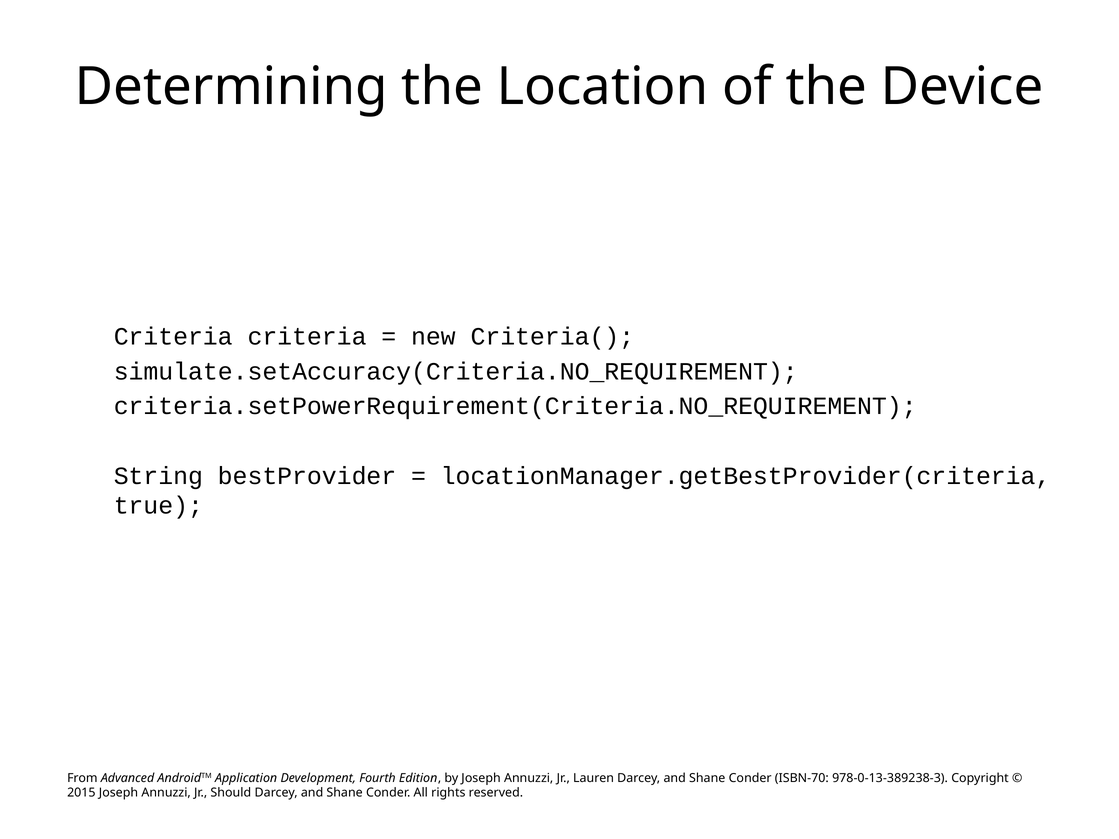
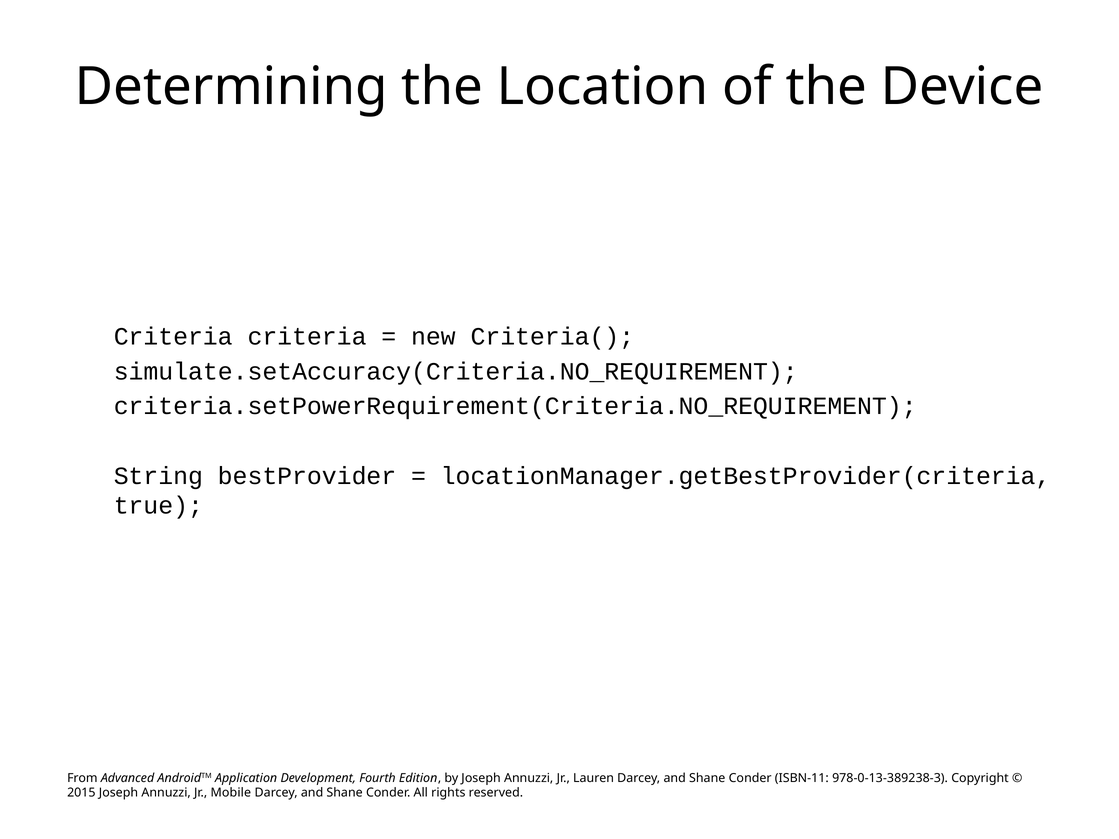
ISBN-70: ISBN-70 -> ISBN-11
Should: Should -> Mobile
